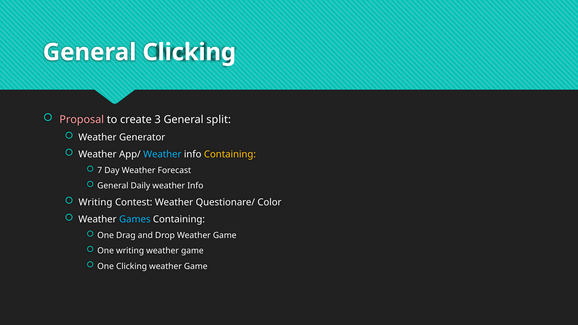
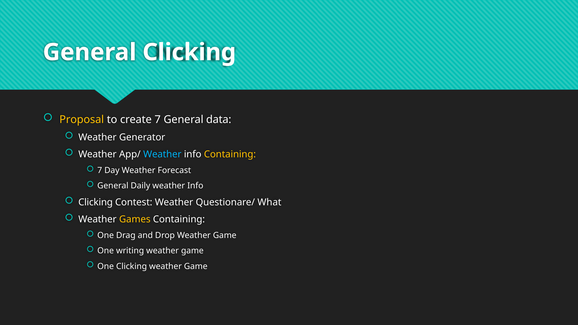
Proposal colour: pink -> yellow
create 3: 3 -> 7
split: split -> data
Writing at (95, 202): Writing -> Clicking
Color: Color -> What
Games colour: light blue -> yellow
